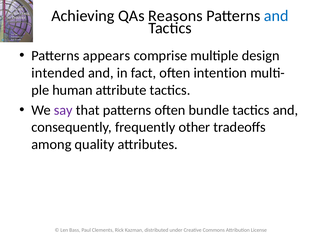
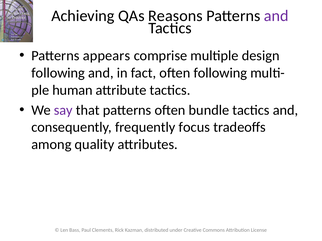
and at (276, 16) colour: blue -> purple
intended at (58, 73): intended -> following
often intention: intention -> following
other: other -> focus
